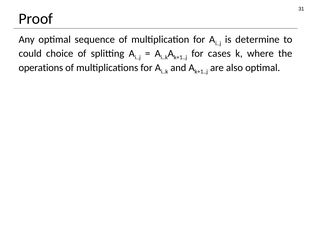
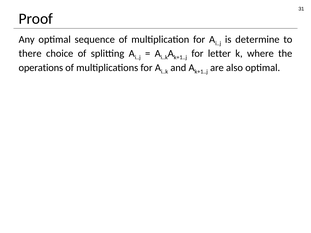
could: could -> there
cases: cases -> letter
